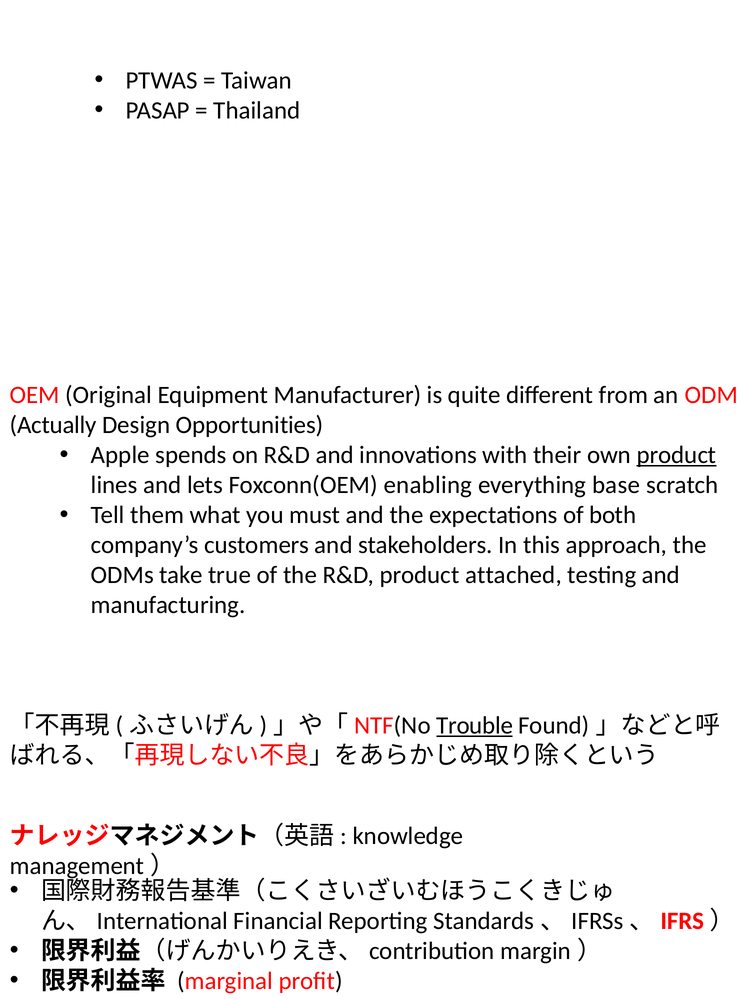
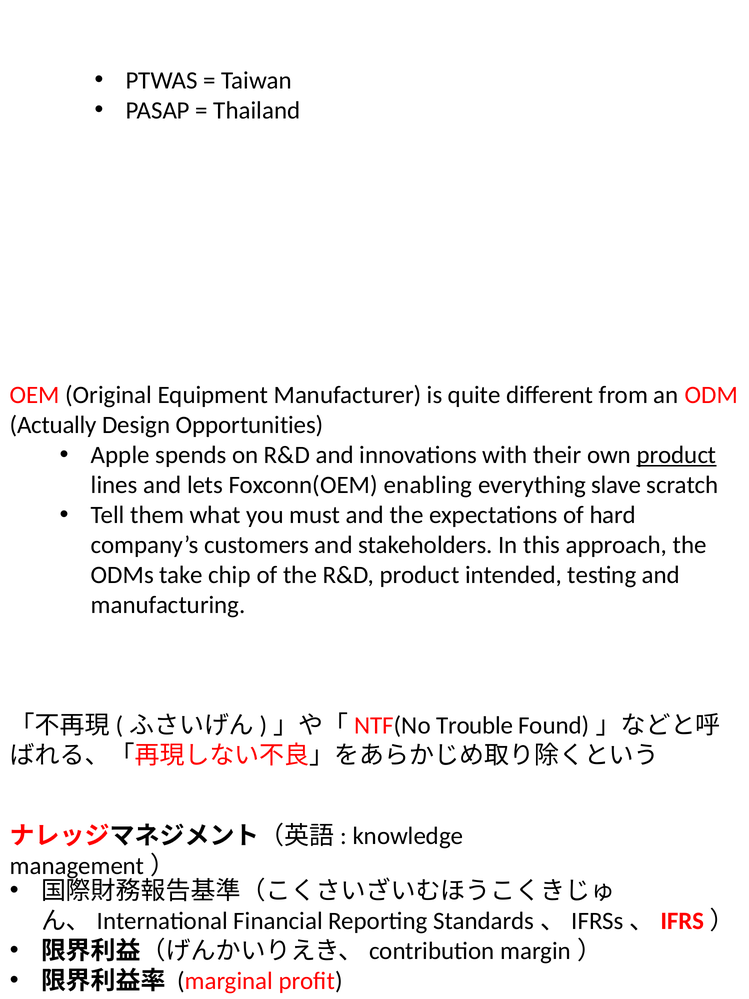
base: base -> slave
both: both -> hard
true: true -> chip
attached: attached -> intended
Trouble underline: present -> none
